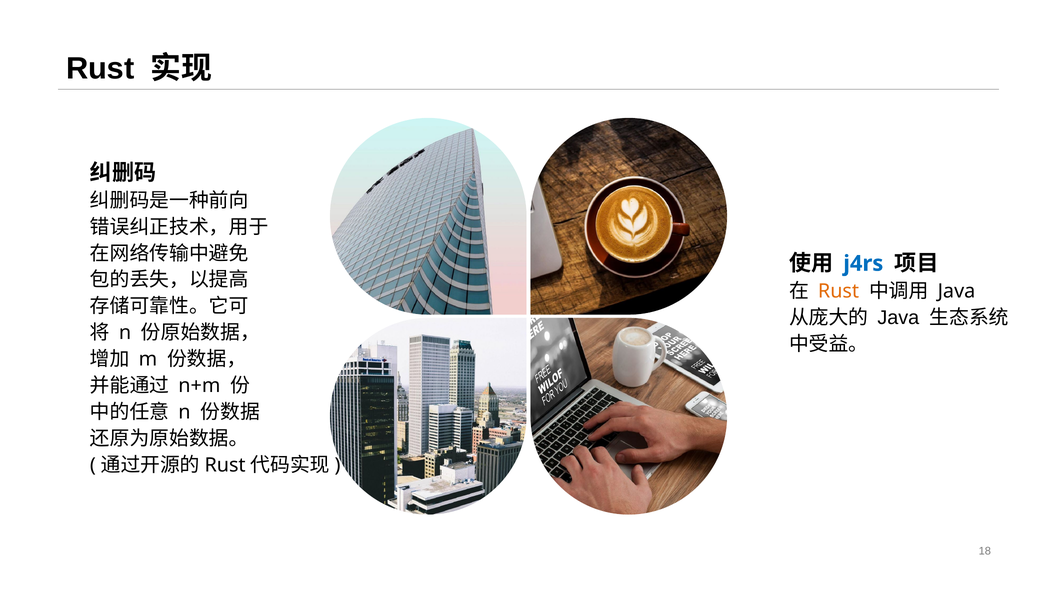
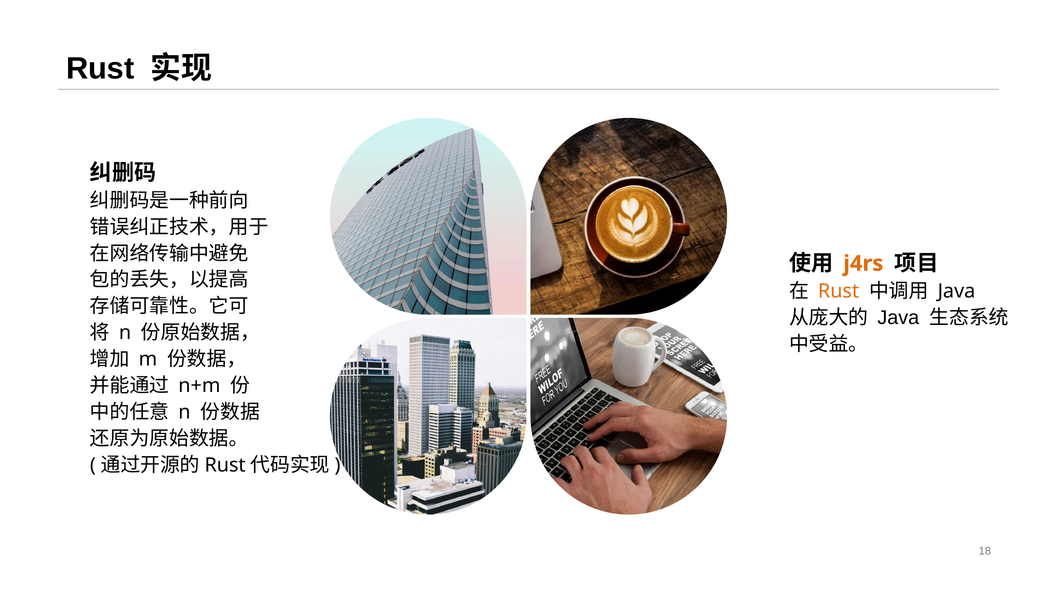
j4rs colour: blue -> orange
